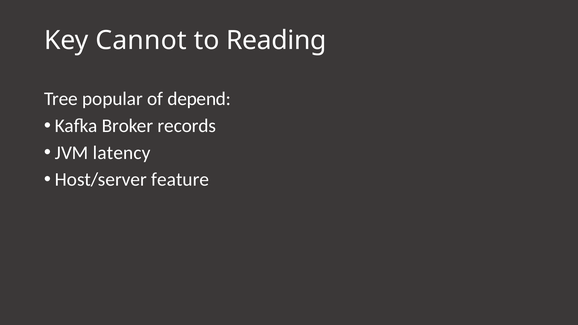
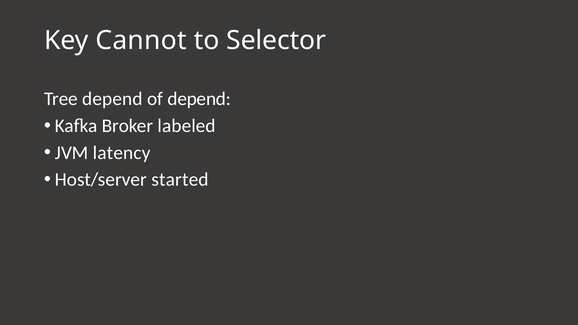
Reading: Reading -> Selector
Tree popular: popular -> depend
records: records -> labeled
feature: feature -> started
